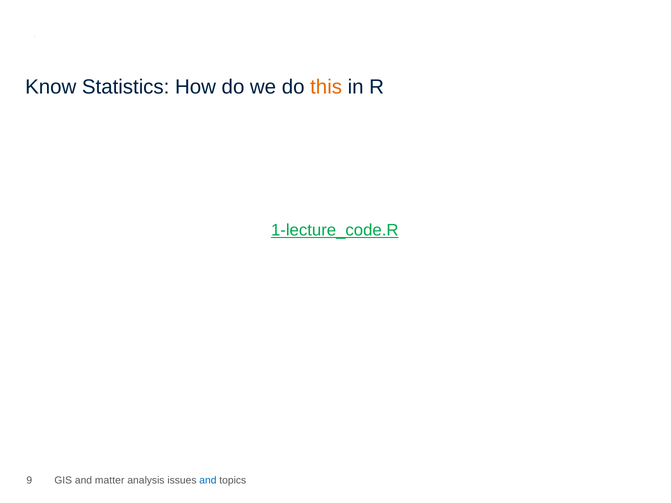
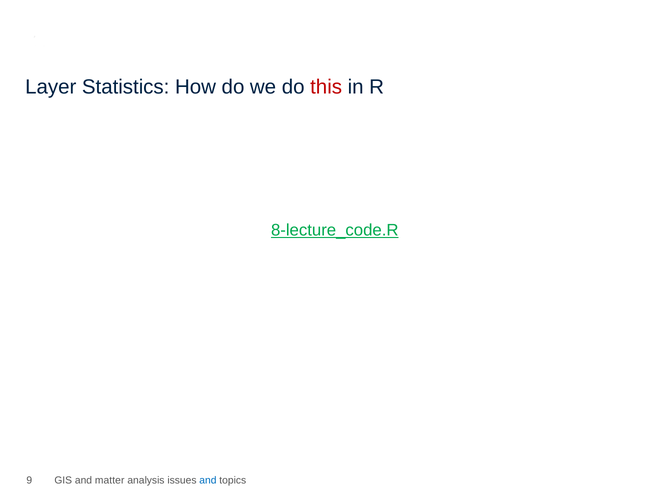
Know: Know -> Layer
this colour: orange -> red
1-lecture_code.R: 1-lecture_code.R -> 8-lecture_code.R
